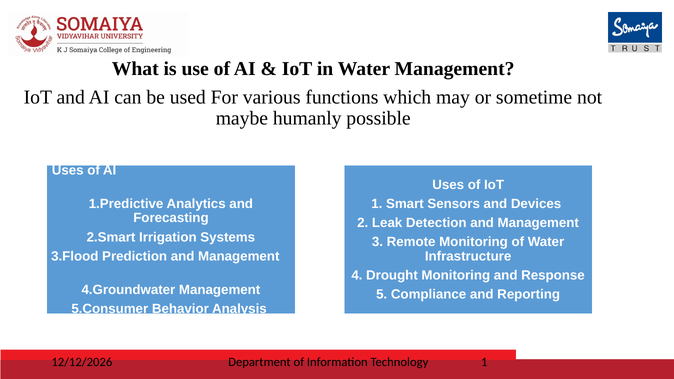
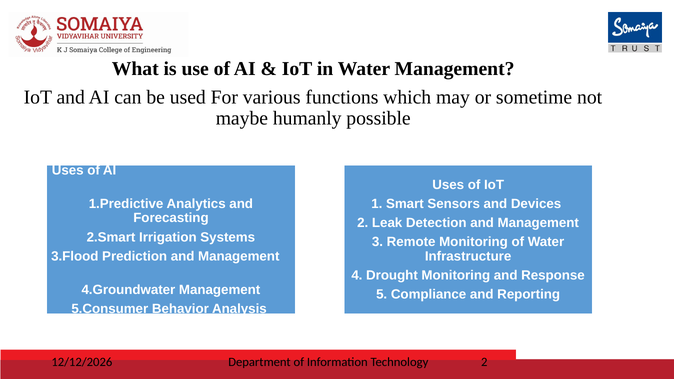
Technology 1: 1 -> 2
